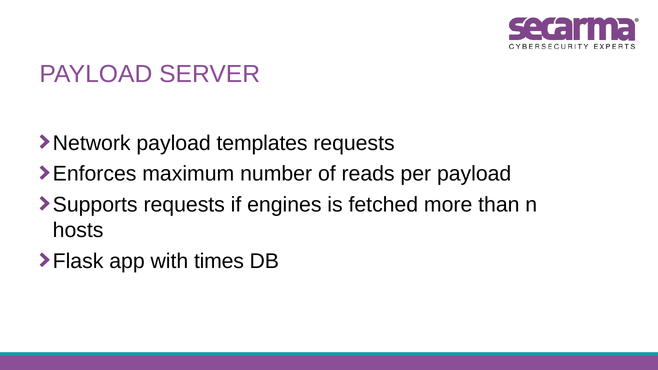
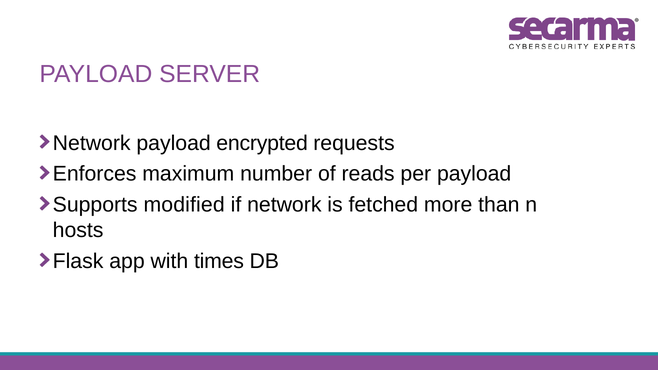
templates: templates -> encrypted
Supports requests: requests -> modified
if engines: engines -> network
